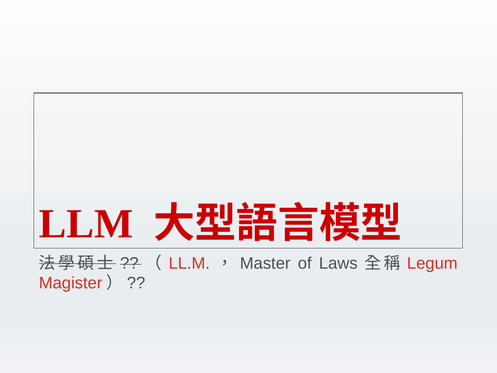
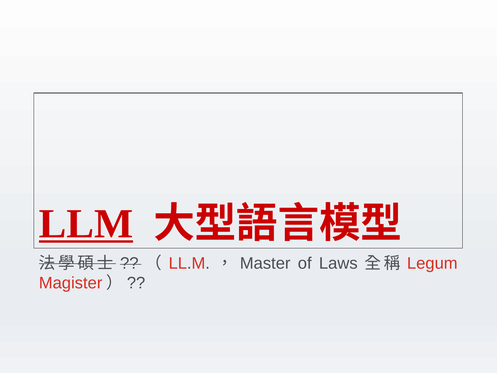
LLM underline: none -> present
